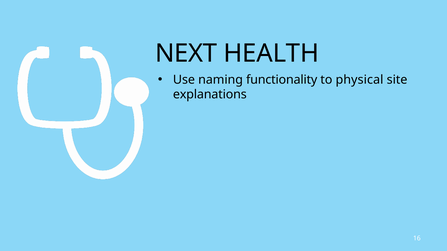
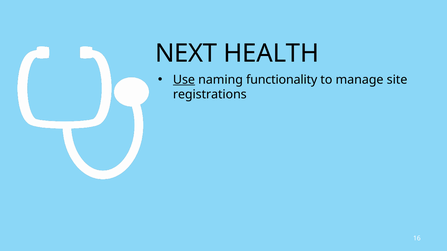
Use underline: none -> present
physical: physical -> manage
explanations: explanations -> registrations
